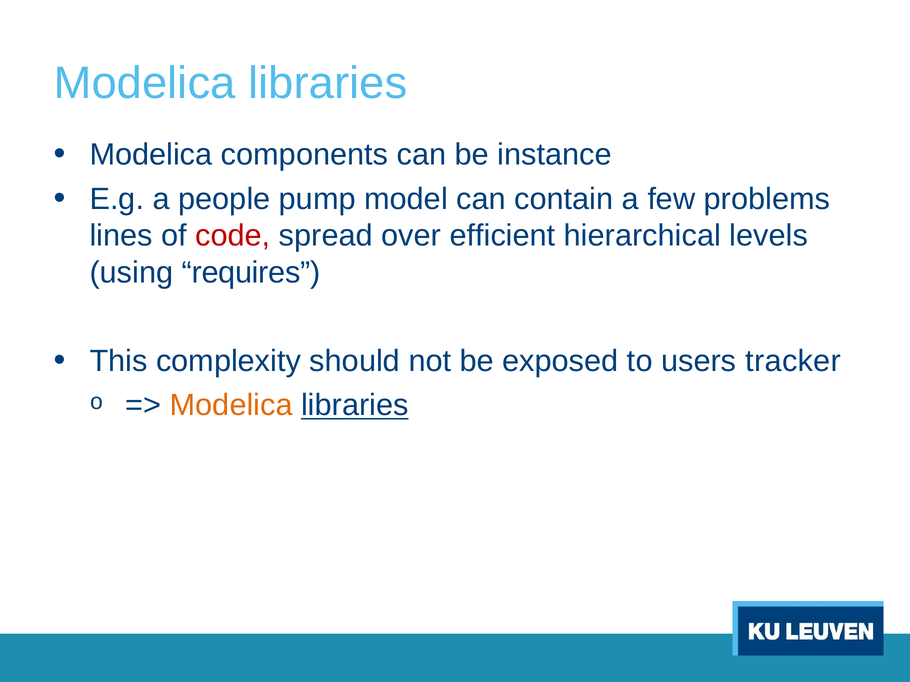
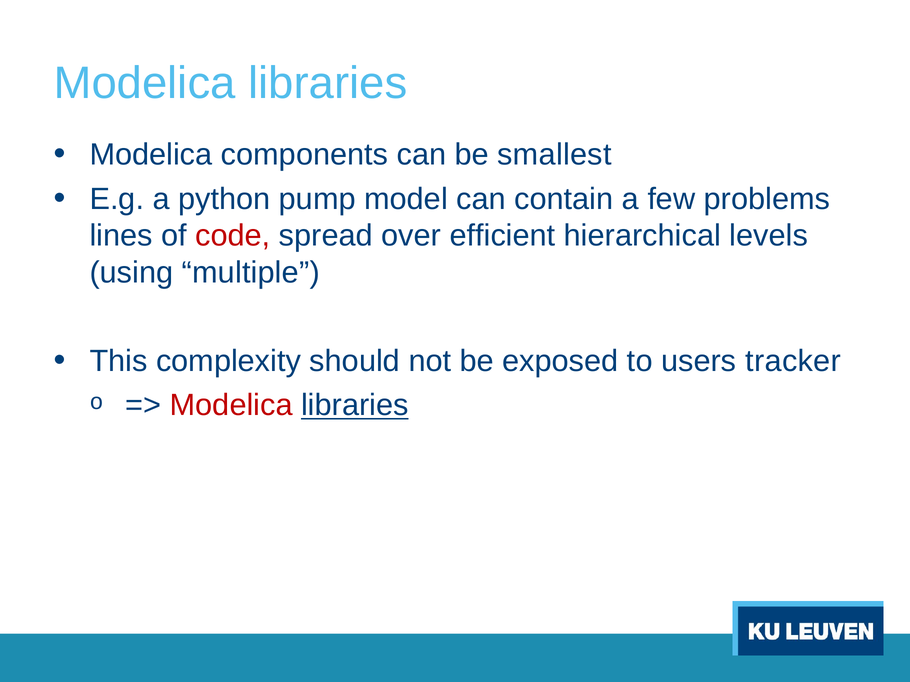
instance: instance -> smallest
people: people -> python
requires: requires -> multiple
Modelica at (231, 406) colour: orange -> red
